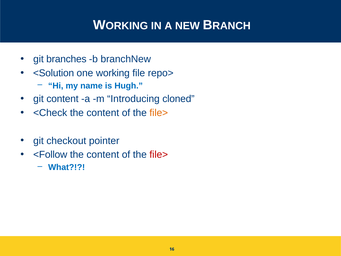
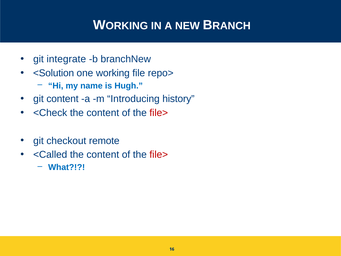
branches: branches -> integrate
cloned: cloned -> history
file> at (159, 113) colour: orange -> red
pointer: pointer -> remote
<Follow: <Follow -> <Called
